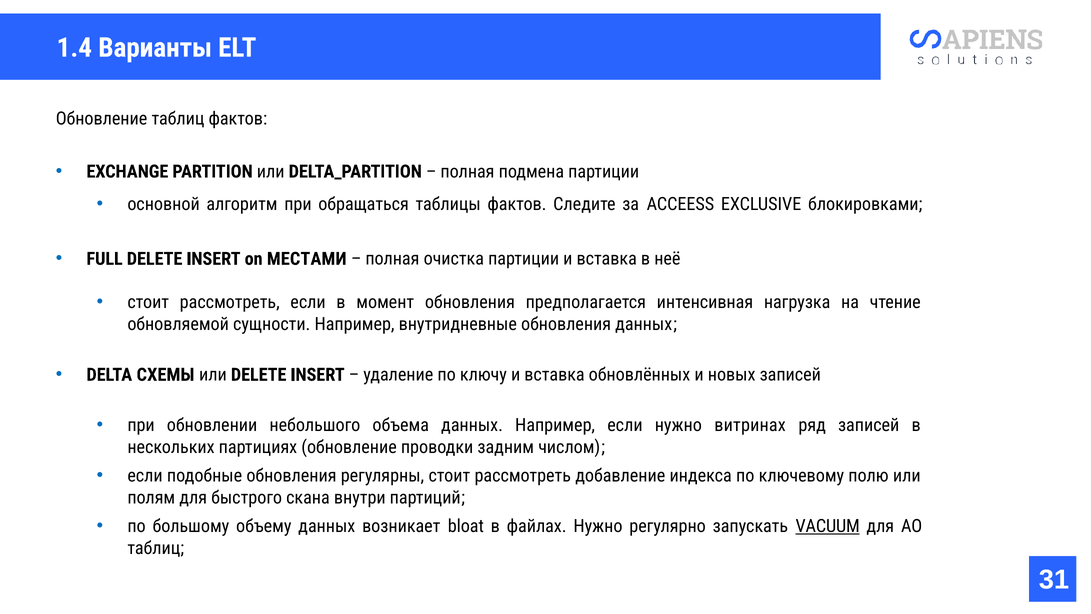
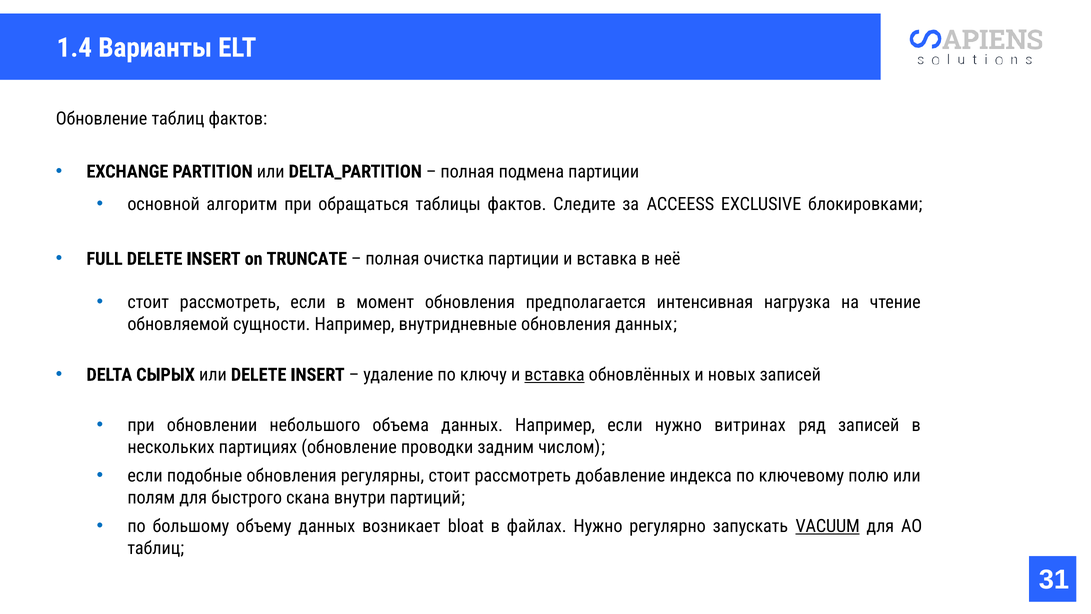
МЕСТАМИ: МЕСТАМИ -> TRUNCATE
СХЕМЫ: СХЕМЫ -> СЫРЫХ
вставка at (554, 375) underline: none -> present
